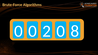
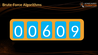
2: 2 -> 6
8: 8 -> 9
